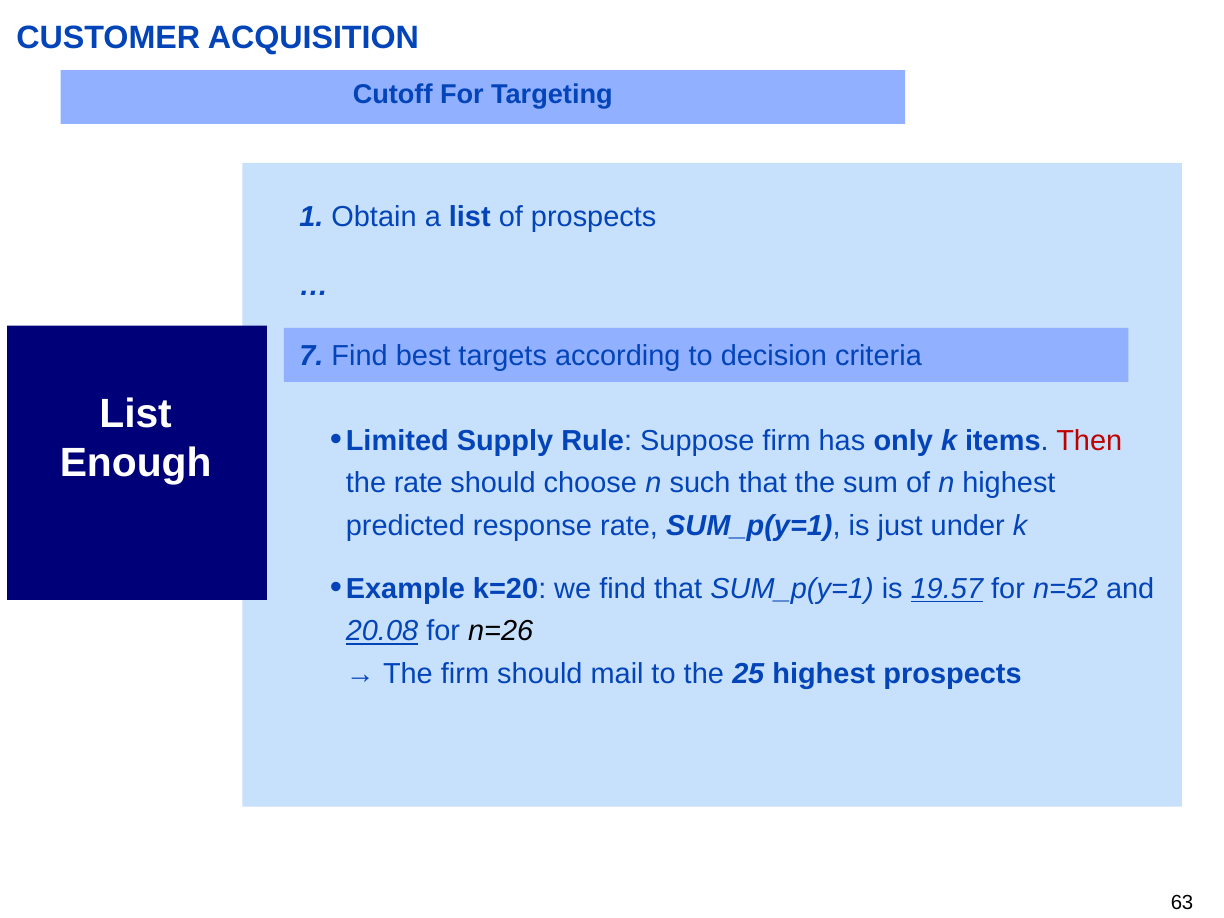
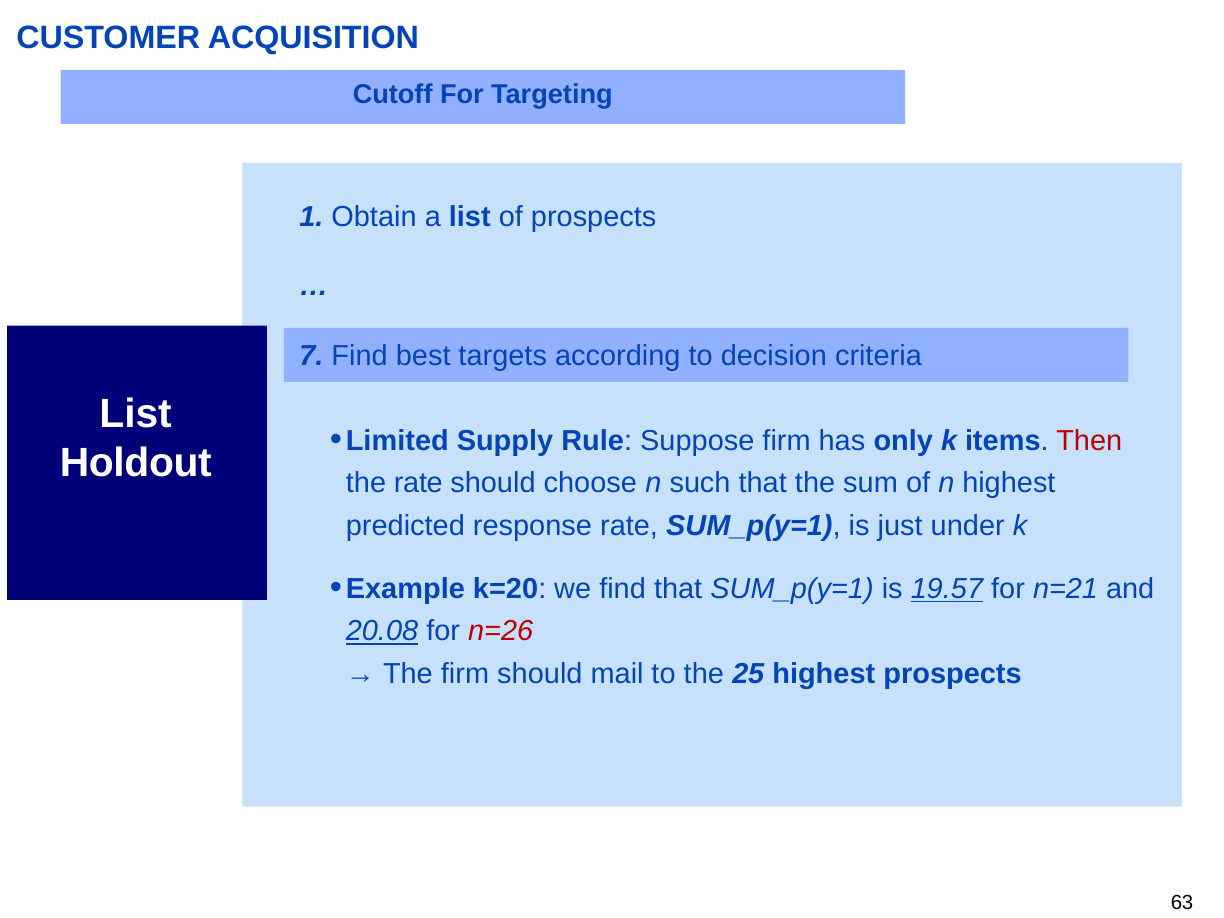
Enough: Enough -> Holdout
n=52: n=52 -> n=21
n=26 colour: black -> red
